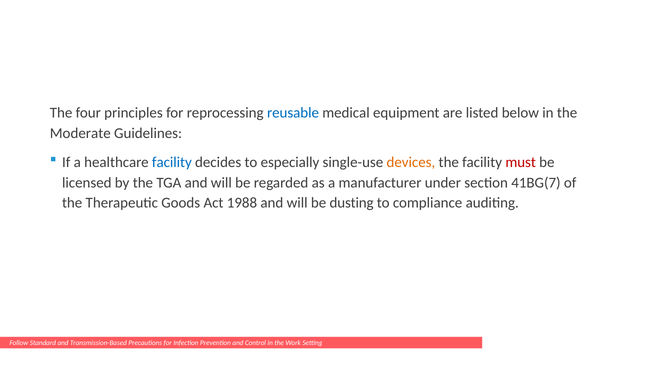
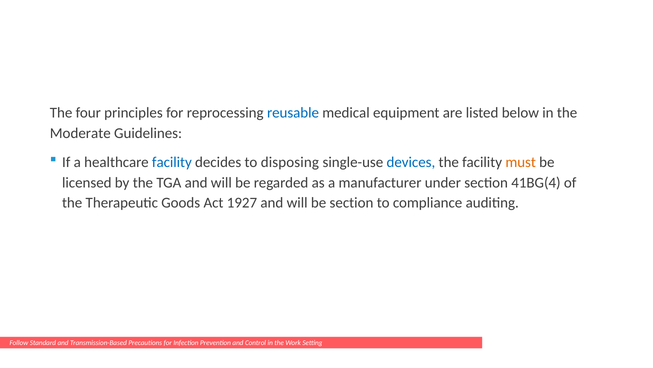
especially: especially -> disposing
devices colour: orange -> blue
must colour: red -> orange
41BG(7: 41BG(7 -> 41BG(4
1988: 1988 -> 1927
be dusting: dusting -> section
